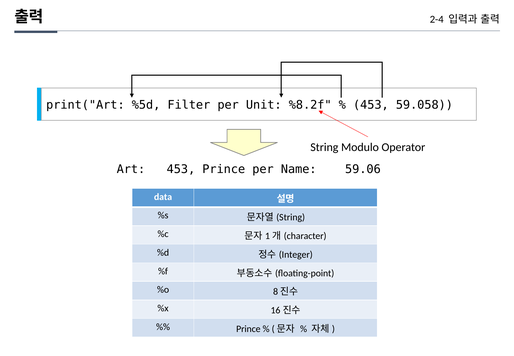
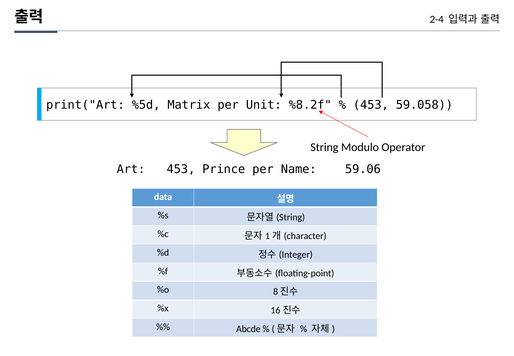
Filter: Filter -> Matrix
Prince at (248, 329): Prince -> Abcde
